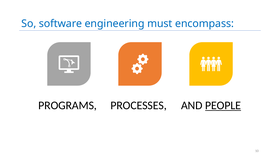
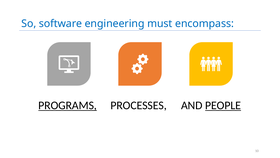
PROGRAMS underline: none -> present
